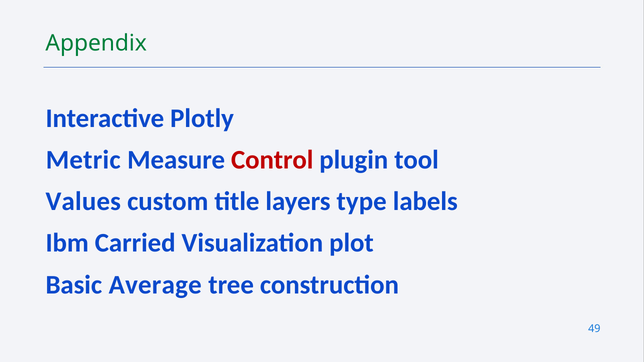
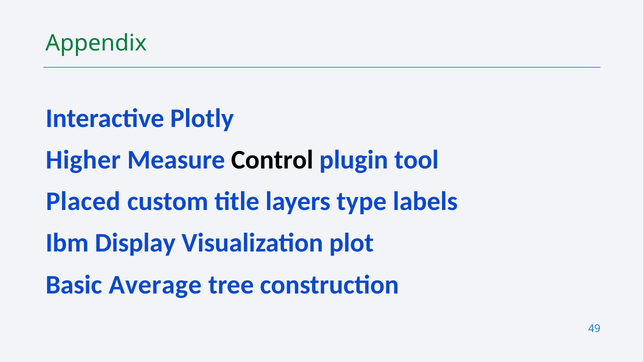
Metric: Metric -> Higher
Control colour: red -> black
Values: Values -> Placed
Carried: Carried -> Display
